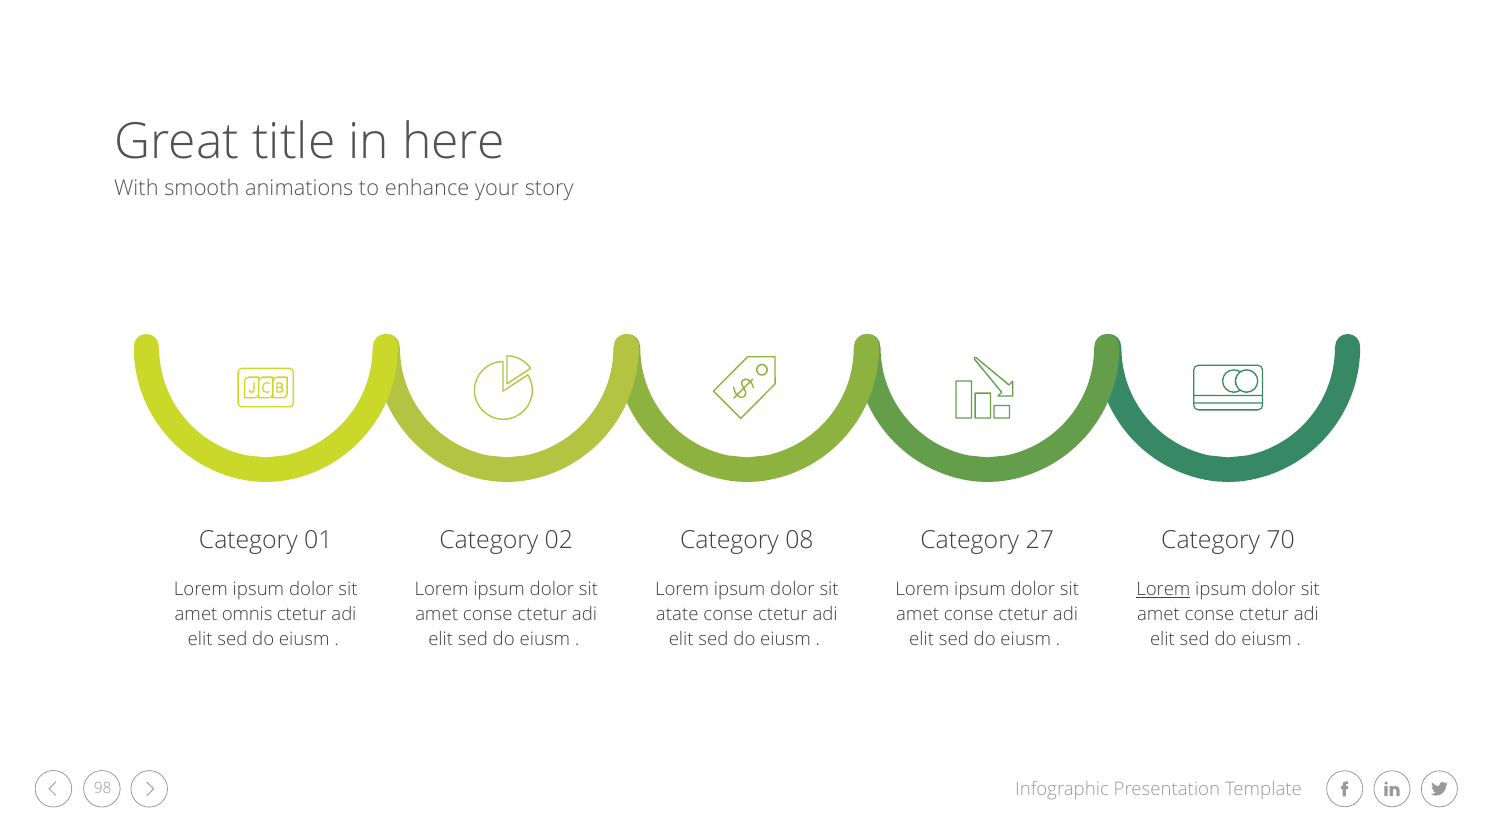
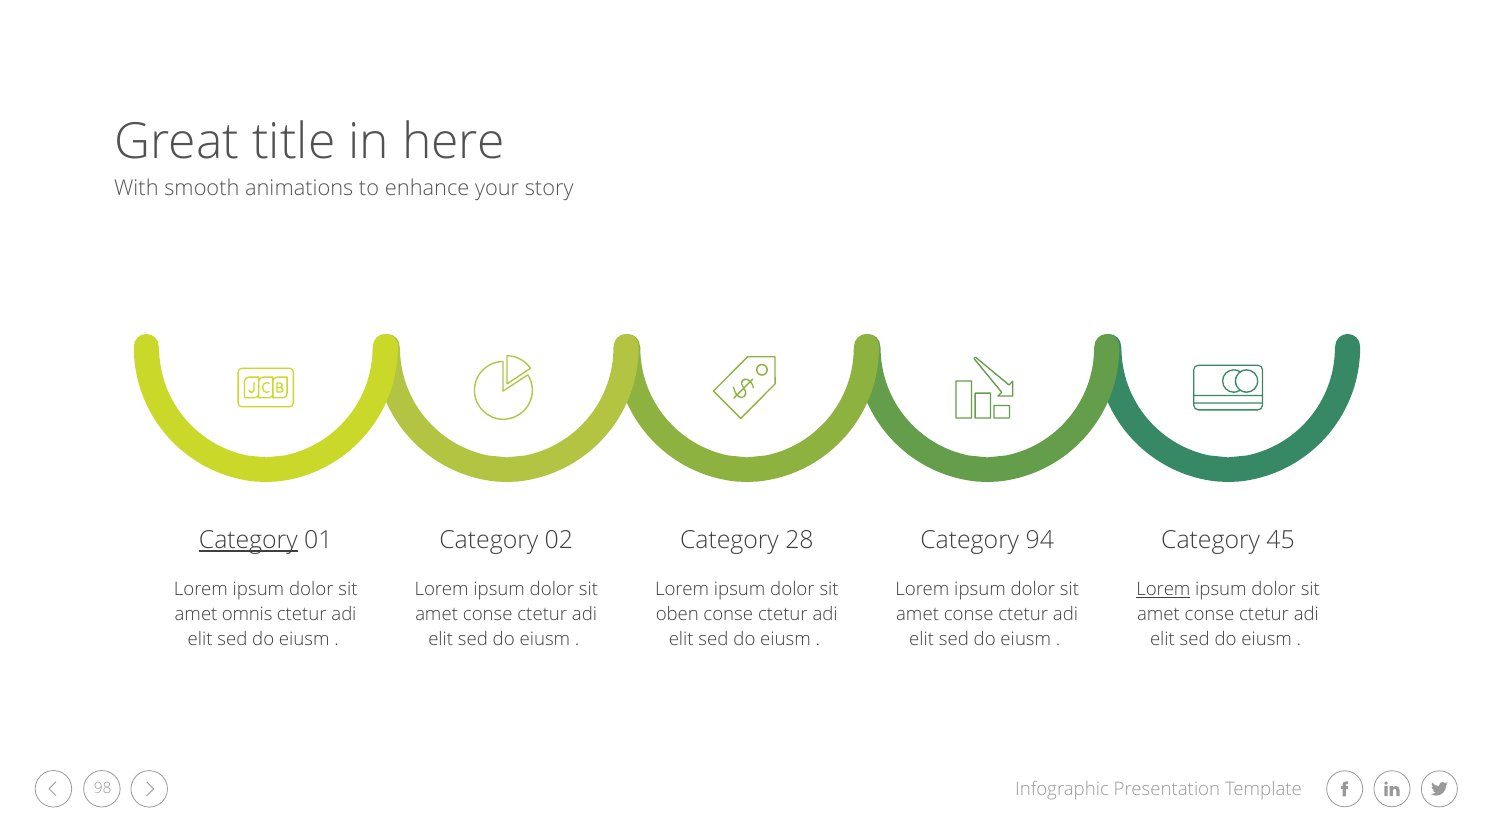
Category at (248, 540) underline: none -> present
08: 08 -> 28
27: 27 -> 94
70: 70 -> 45
atate: atate -> oben
